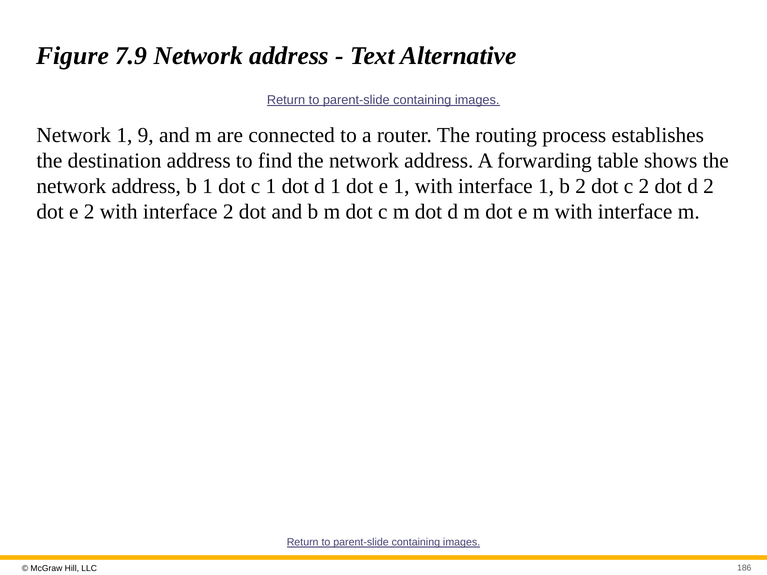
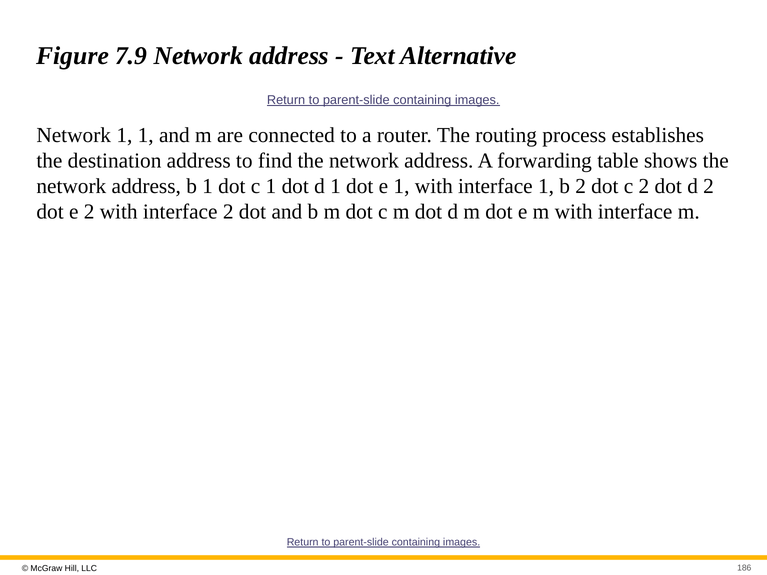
1 9: 9 -> 1
